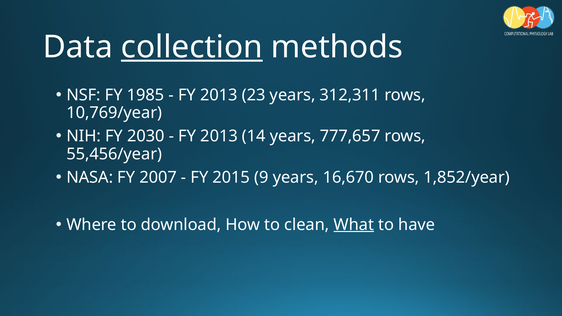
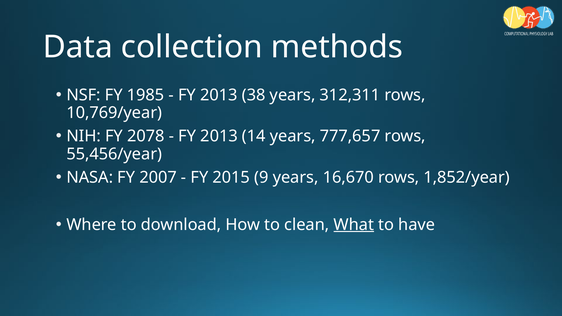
collection underline: present -> none
23: 23 -> 38
2030: 2030 -> 2078
